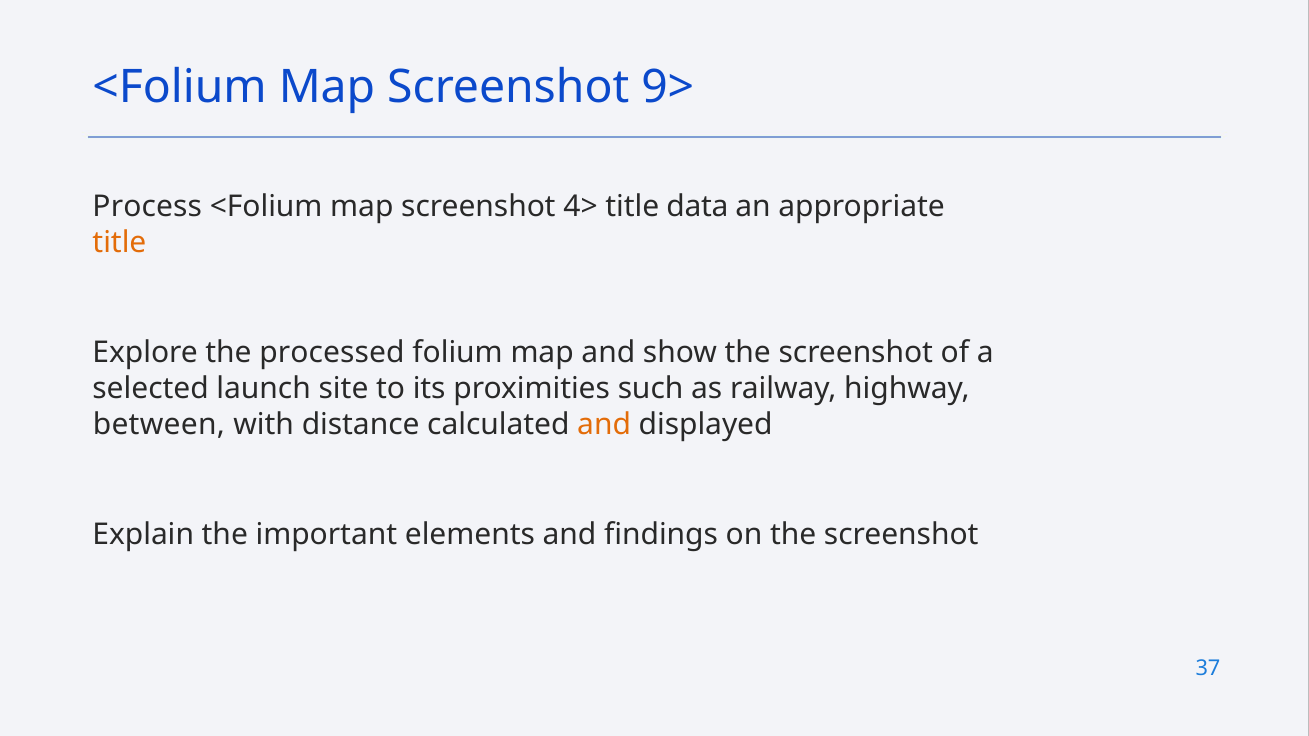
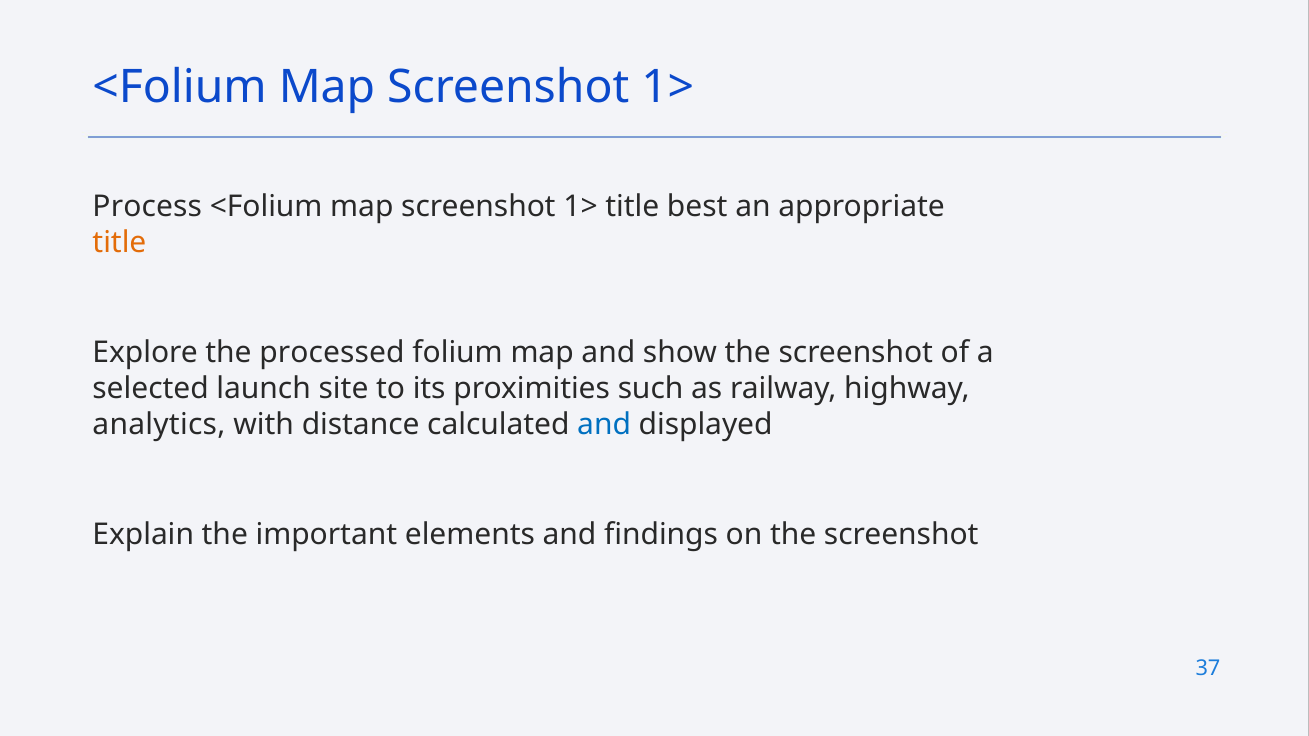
9> at (668, 87): 9> -> 1>
4> at (581, 206): 4> -> 1>
data: data -> best
between: between -> analytics
and at (604, 424) colour: orange -> blue
